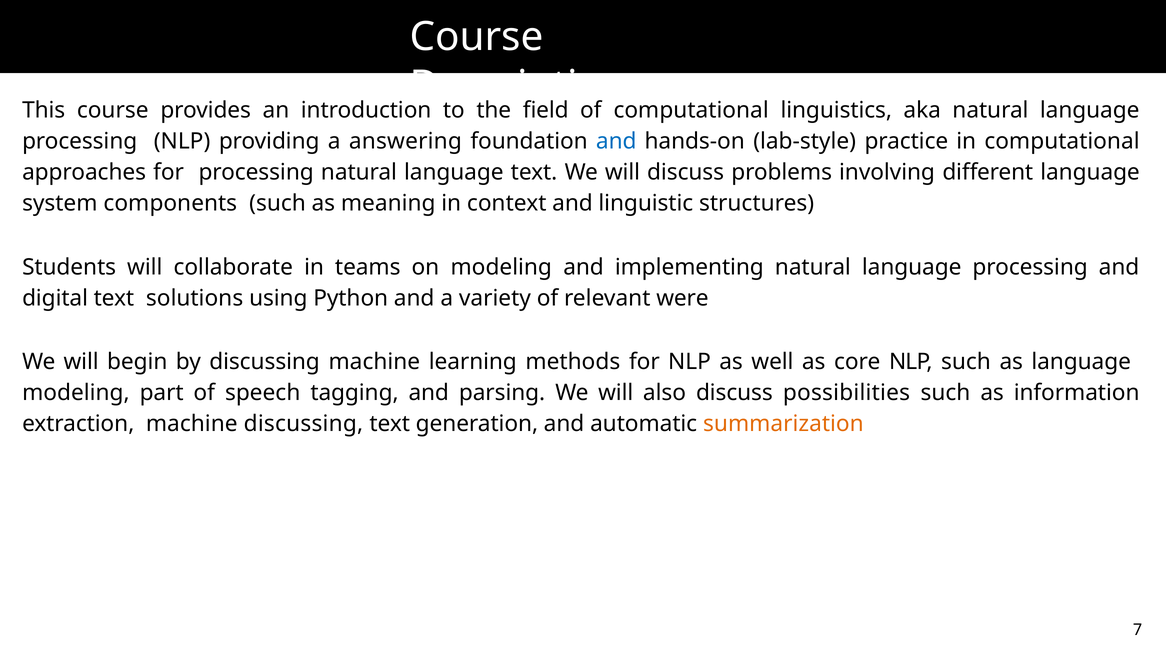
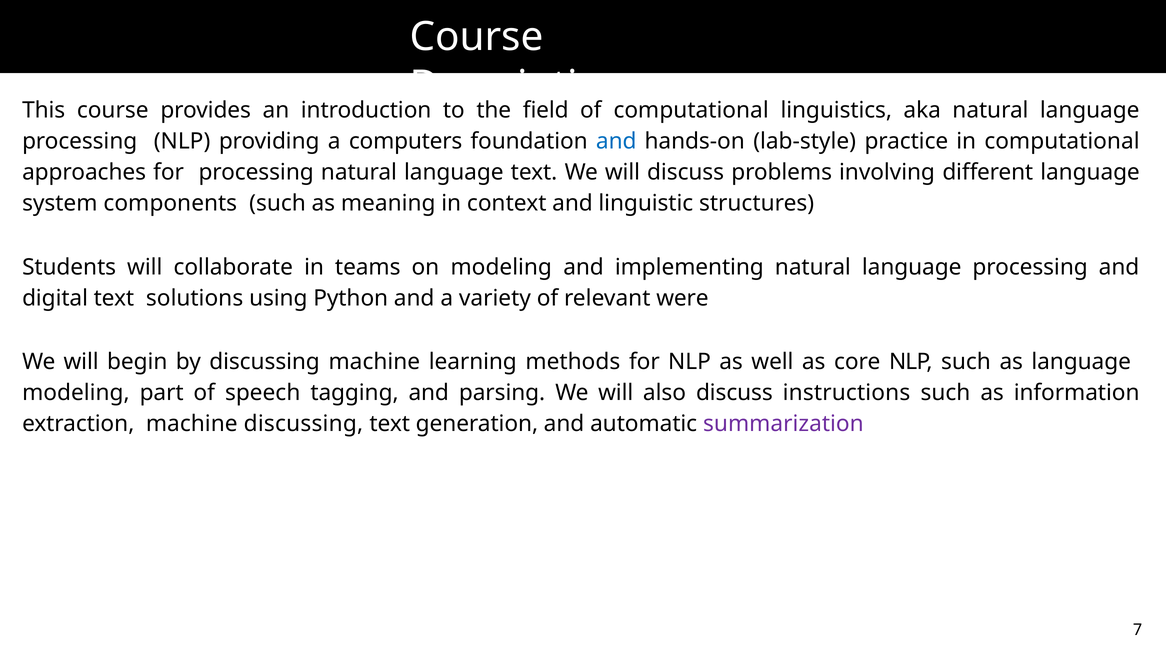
answering: answering -> computers
possibilities: possibilities -> instructions
summarization colour: orange -> purple
